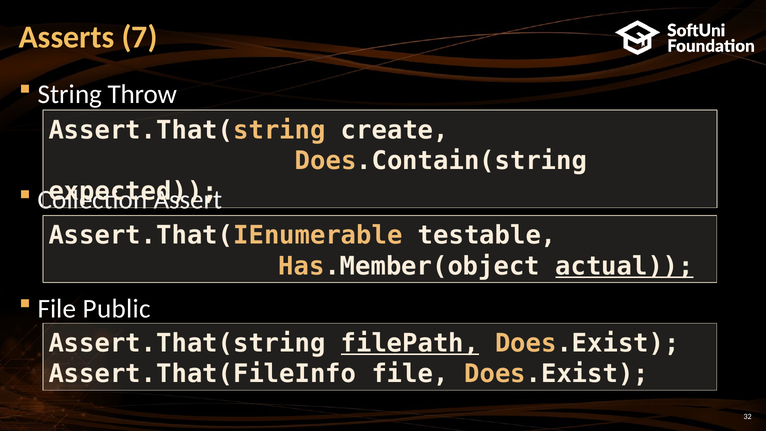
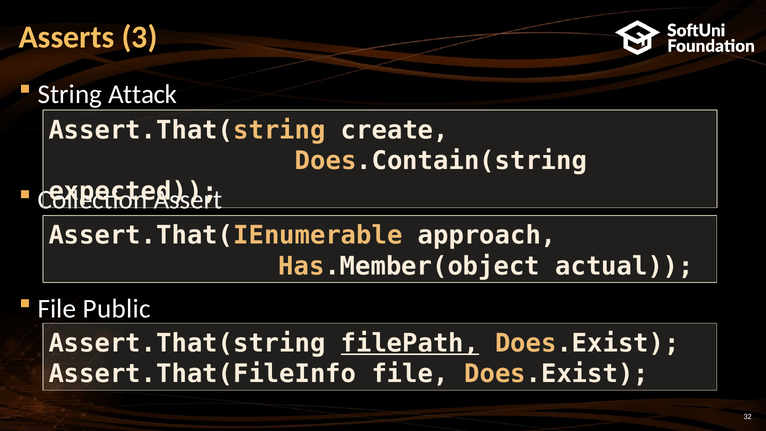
7: 7 -> 3
Throw: Throw -> Attack
testable: testable -> approach
actual underline: present -> none
